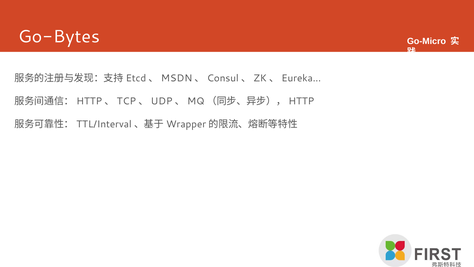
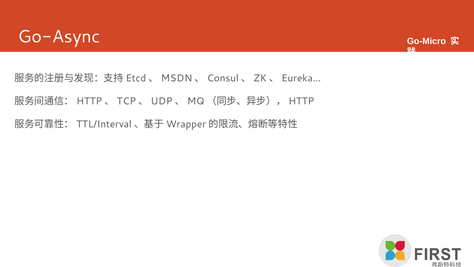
Go-Bytes: Go-Bytes -> Go-Async
